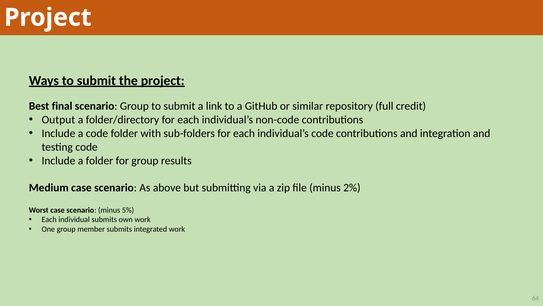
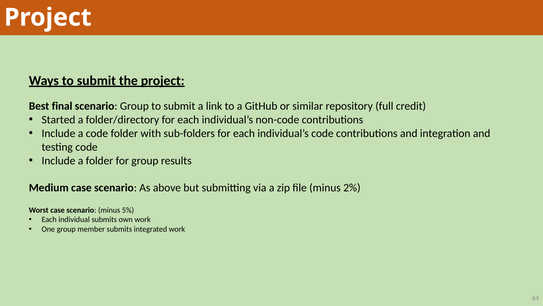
Output: Output -> Started
